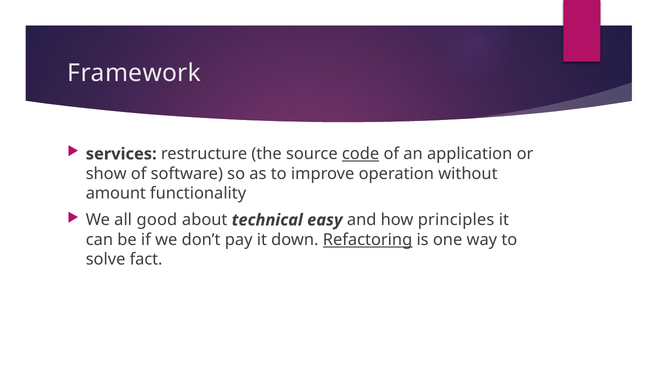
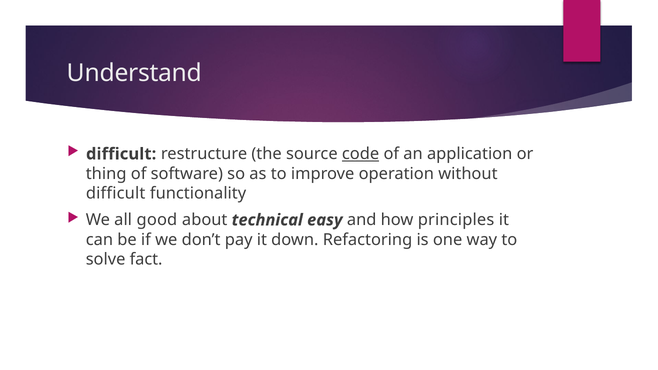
Framework: Framework -> Understand
services at (121, 154): services -> difficult
show: show -> thing
amount at (116, 193): amount -> difficult
Refactoring underline: present -> none
